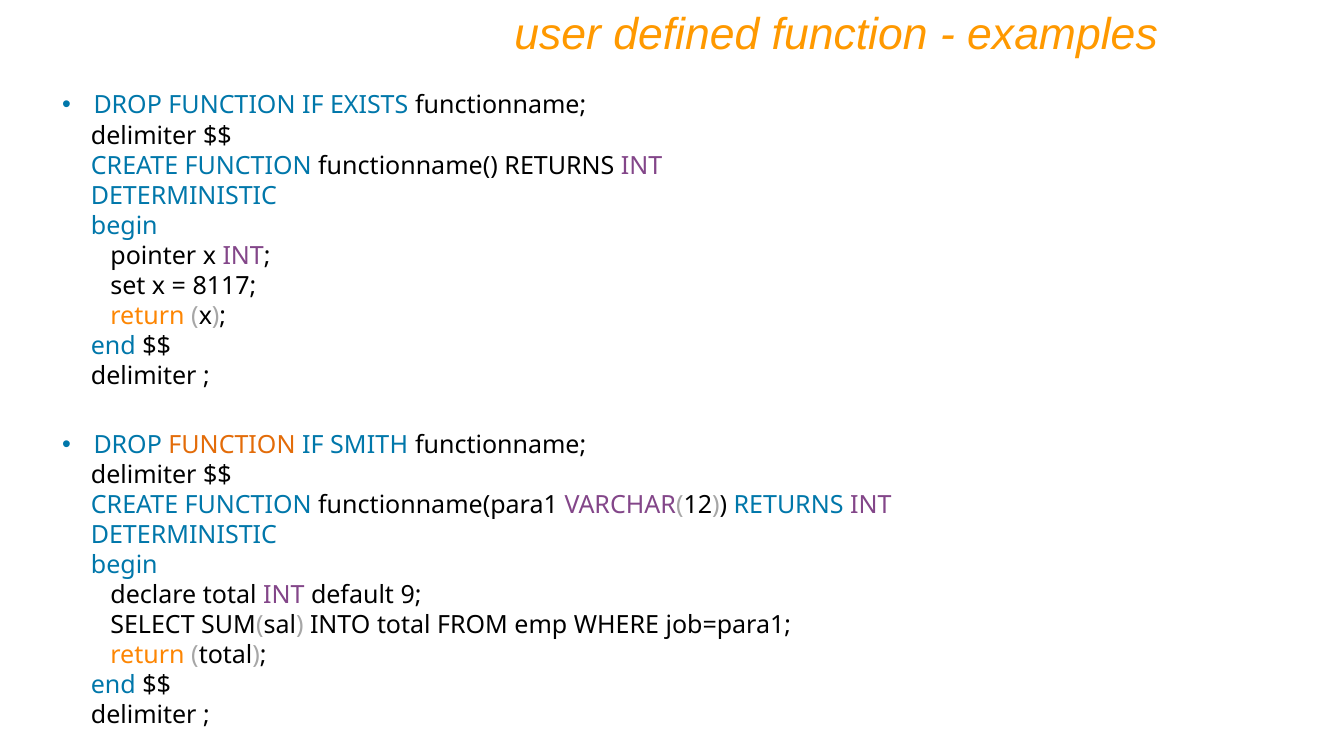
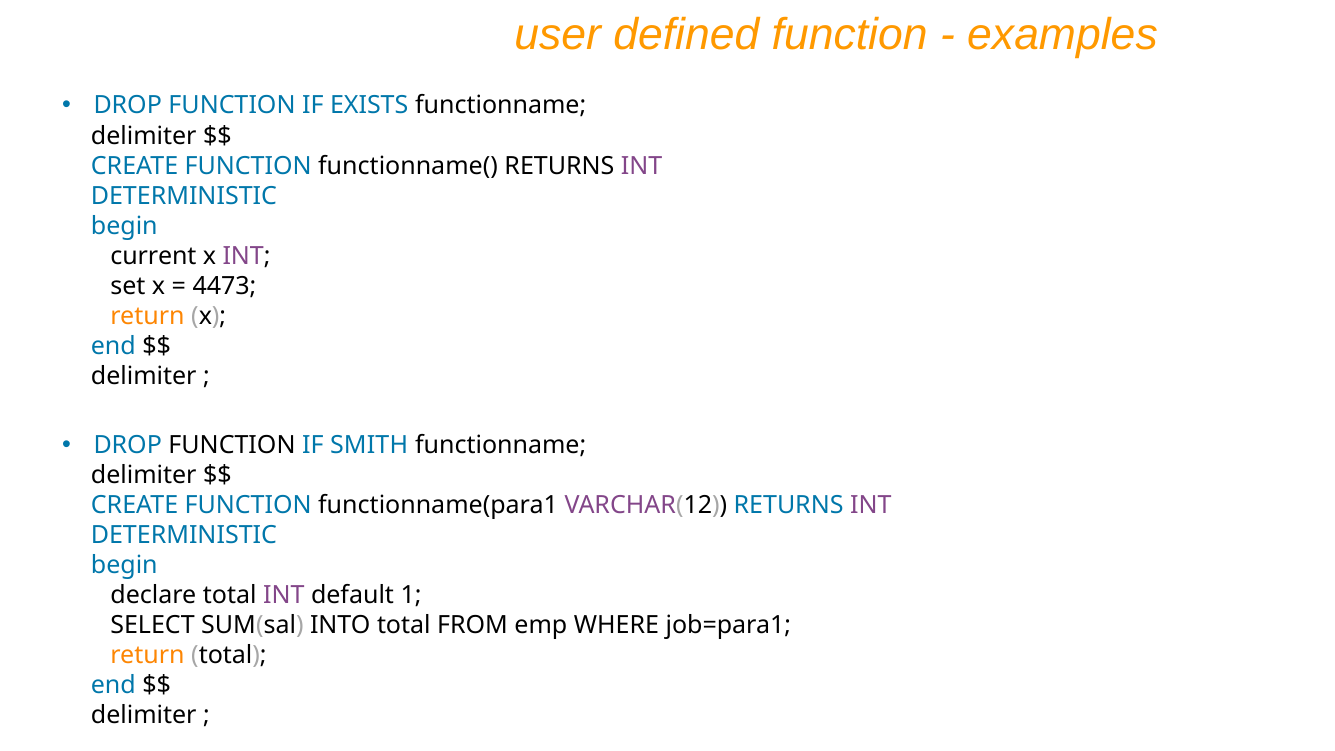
pointer: pointer -> current
8117: 8117 -> 4473
FUNCTION at (232, 445) colour: orange -> black
9: 9 -> 1
